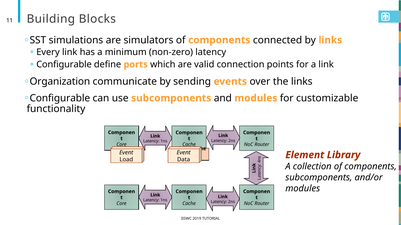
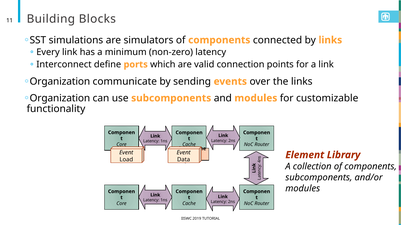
Configurable at (64, 65): Configurable -> Interconnect
Configurable at (60, 98): Configurable -> Organization
